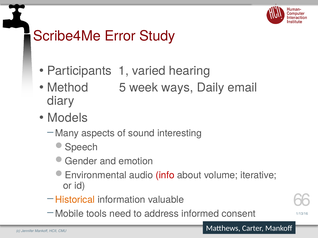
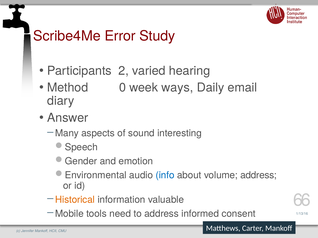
1: 1 -> 2
5: 5 -> 0
Models: Models -> Answer
info colour: red -> blue
volume iterative: iterative -> address
